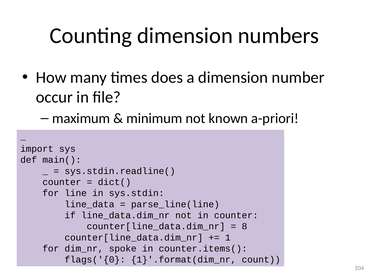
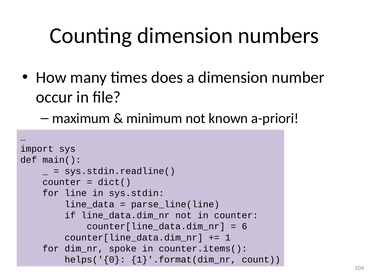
8: 8 -> 6
flags('{0: flags('{0 -> helps('{0
